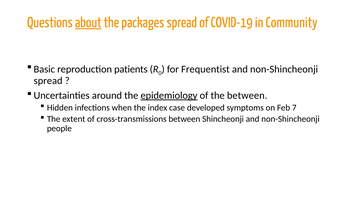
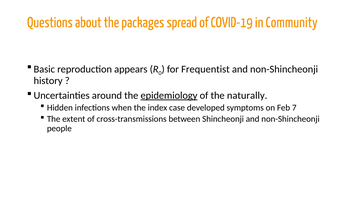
about underline: present -> none
patients: patients -> appears
spread at (48, 81): spread -> history
the between: between -> naturally
